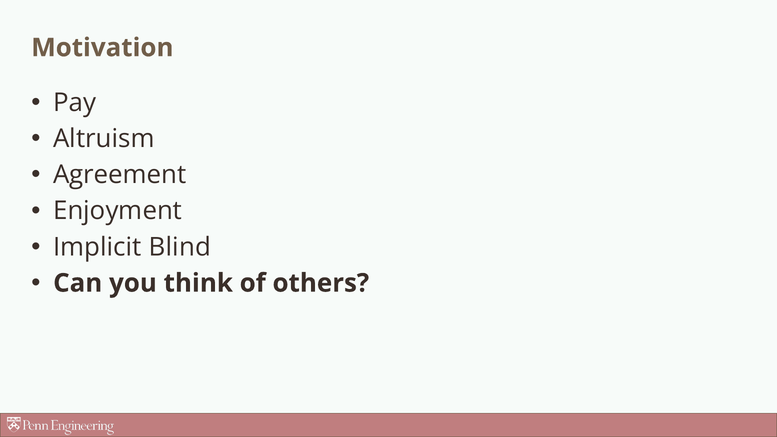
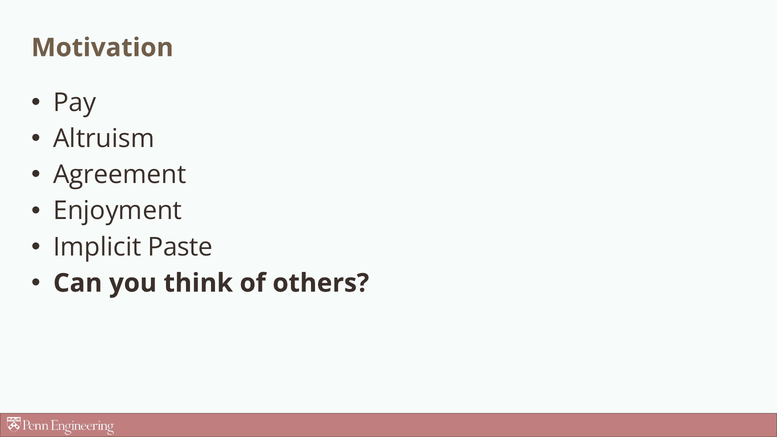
Blind: Blind -> Paste
